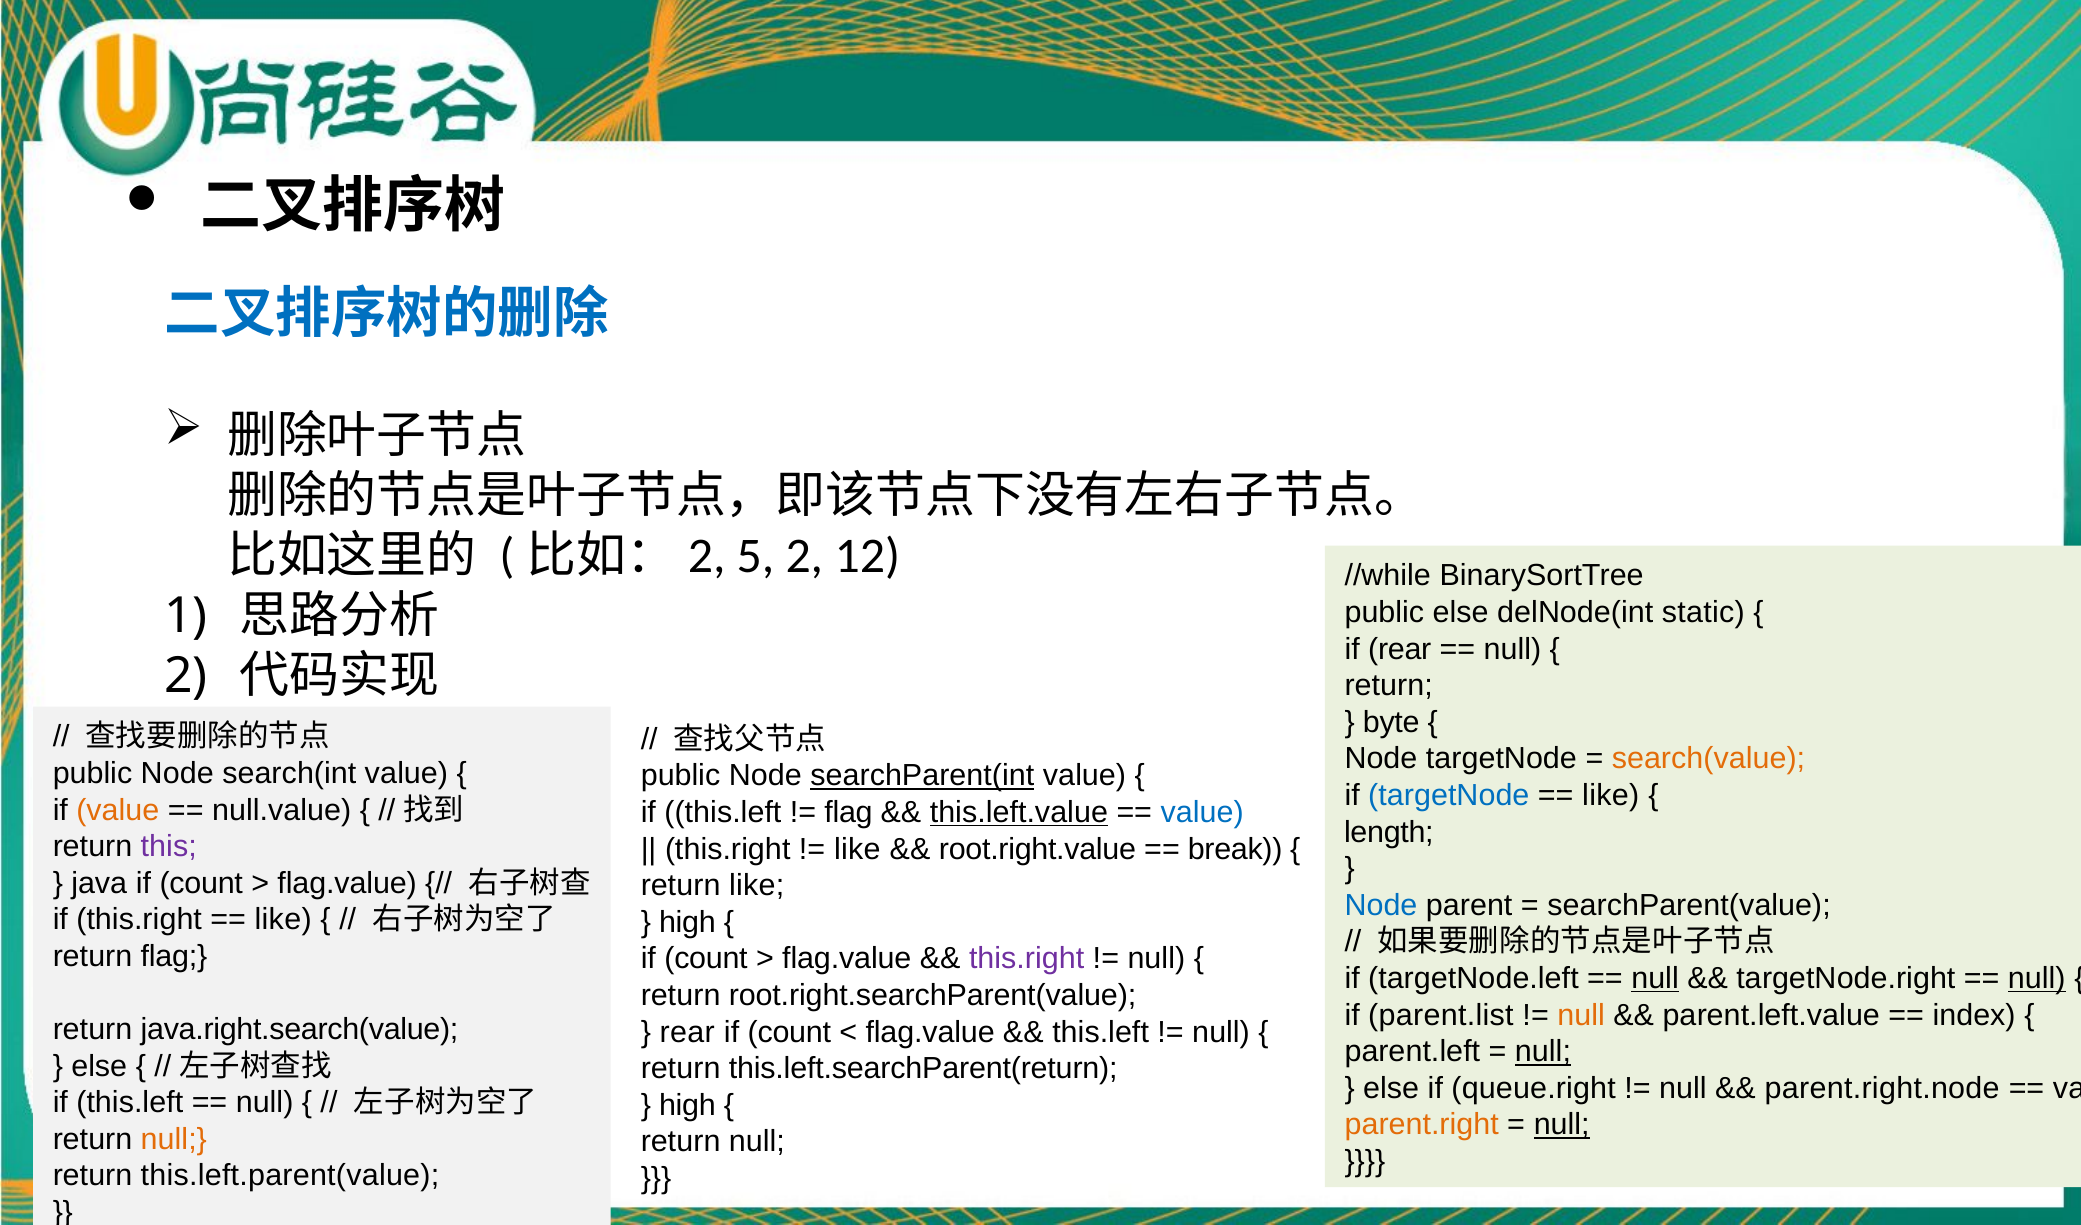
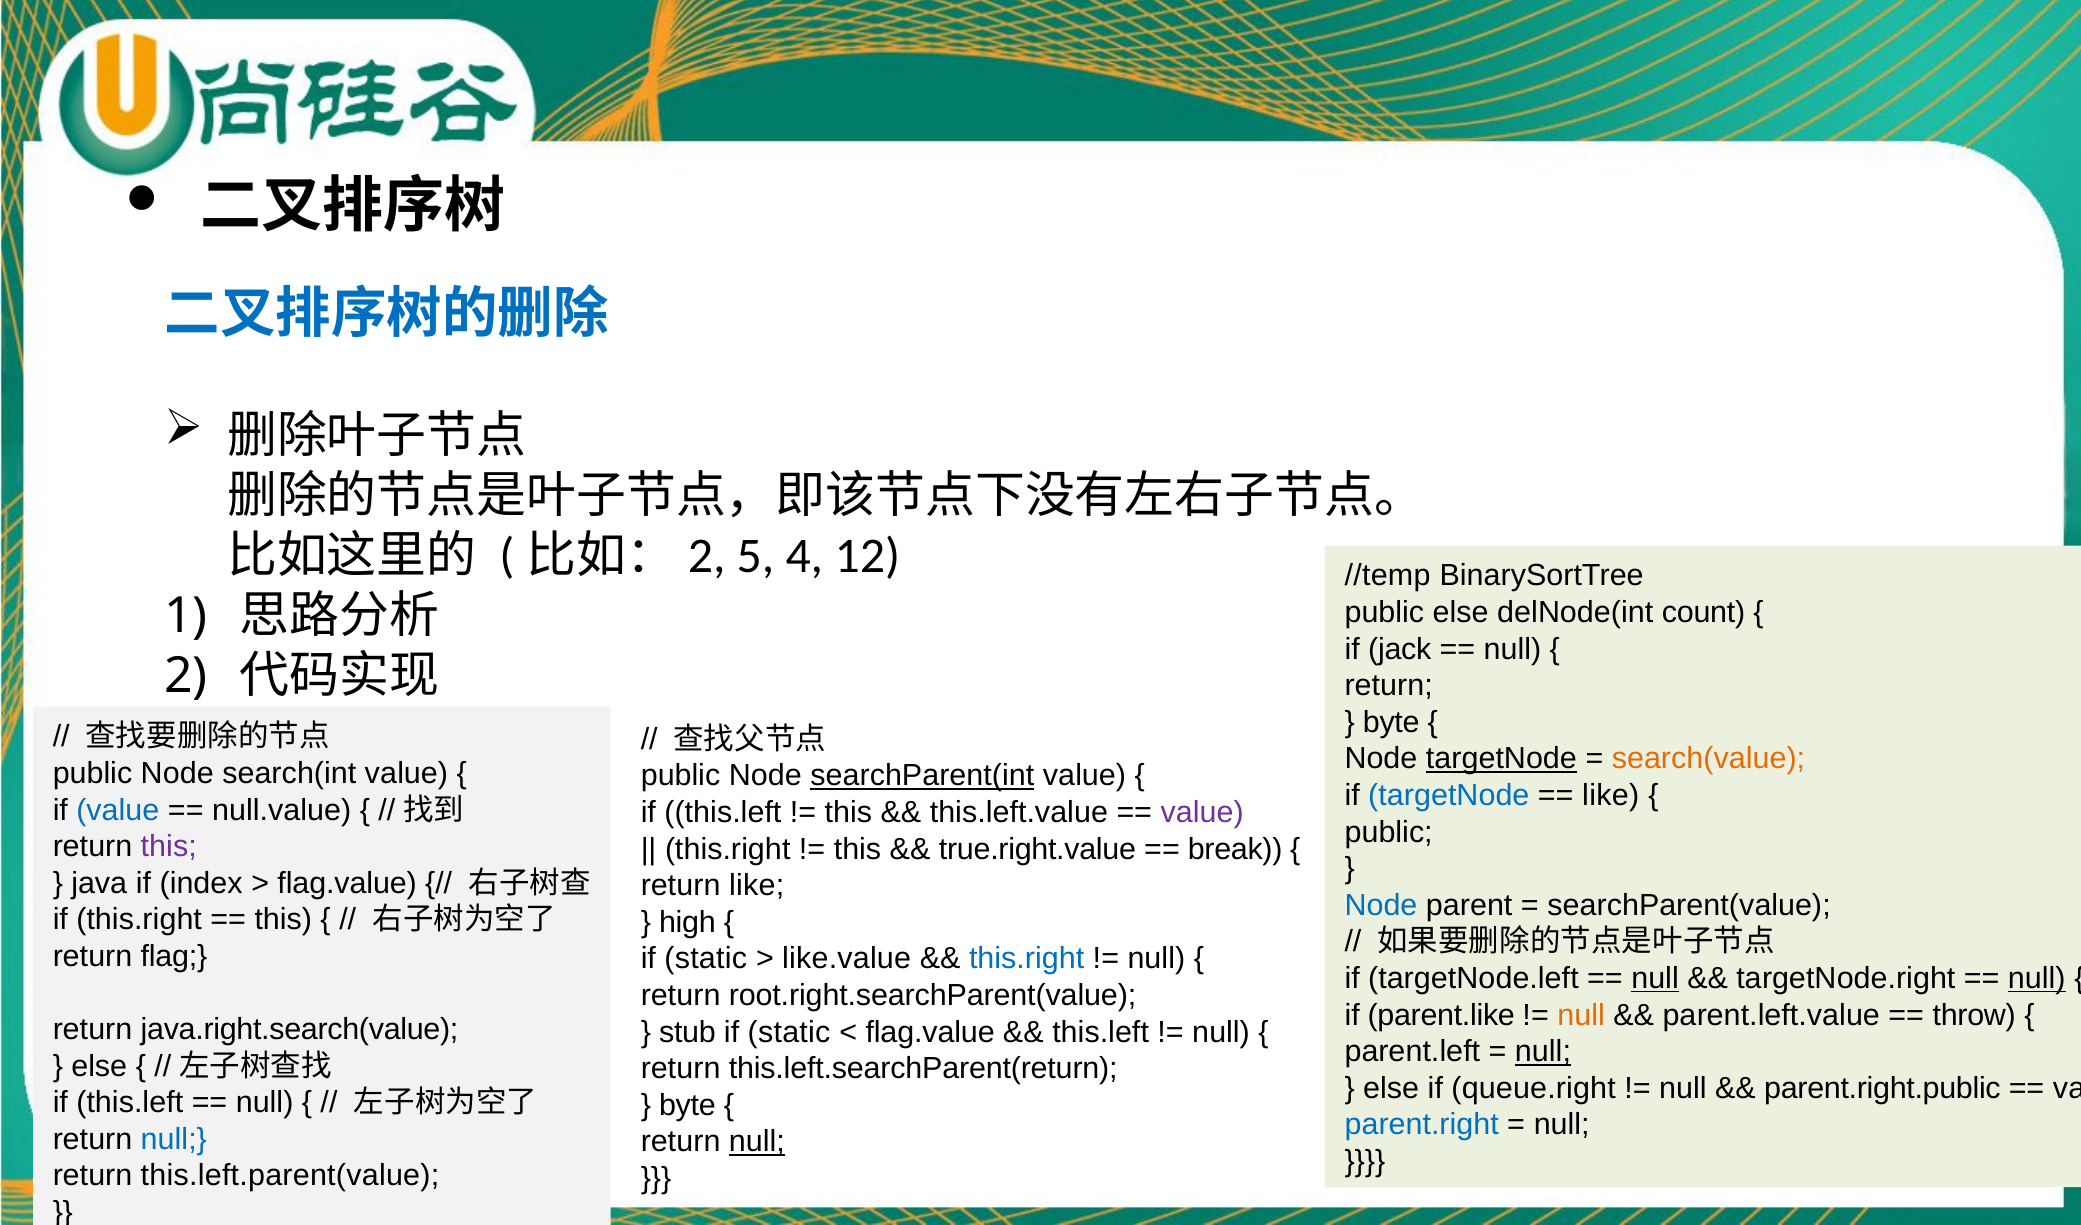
5 2: 2 -> 4
//while: //while -> //temp
static: static -> count
if rear: rear -> jack
targetNode at (1501, 759) underline: none -> present
value at (118, 810) colour: orange -> blue
flag at (849, 813): flag -> this
this.left.value underline: present -> none
value at (1202, 813) colour: blue -> purple
length at (1389, 832): length -> public
like at (857, 849): like -> this
root.right.value: root.right.value -> true.right.value
count at (201, 883): count -> index
like at (283, 920): like -> this
count at (706, 959): count -> static
flag.value at (847, 959): flag.value -> like.value
this.right at (1027, 959) colour: purple -> blue
parent.list: parent.list -> parent.like
index: index -> throw
rear at (687, 1032): rear -> stub
count at (789, 1032): count -> static
parent.right.node: parent.right.node -> parent.right.public
high at (687, 1105): high -> byte
parent.right colour: orange -> blue
null at (1562, 1125) underline: present -> none
null at (174, 1139) colour: orange -> blue
null at (757, 1142) underline: none -> present
